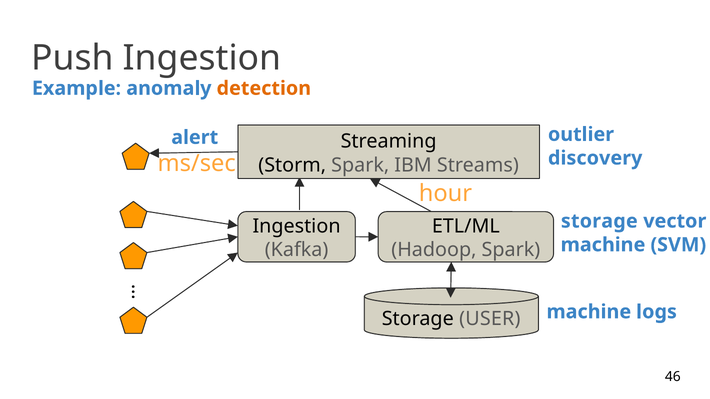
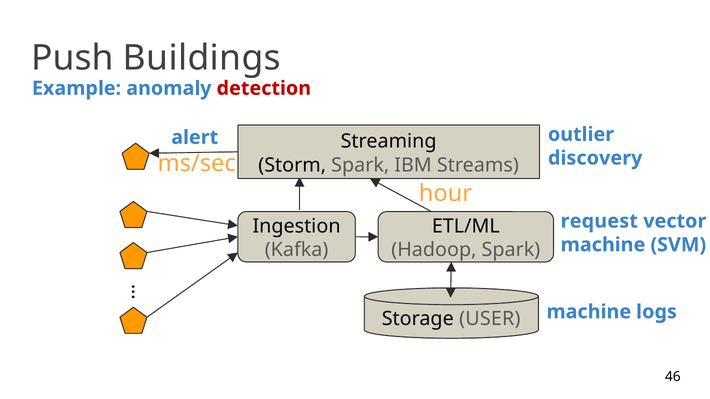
Push Ingestion: Ingestion -> Buildings
detection colour: orange -> red
storage at (599, 221): storage -> request
